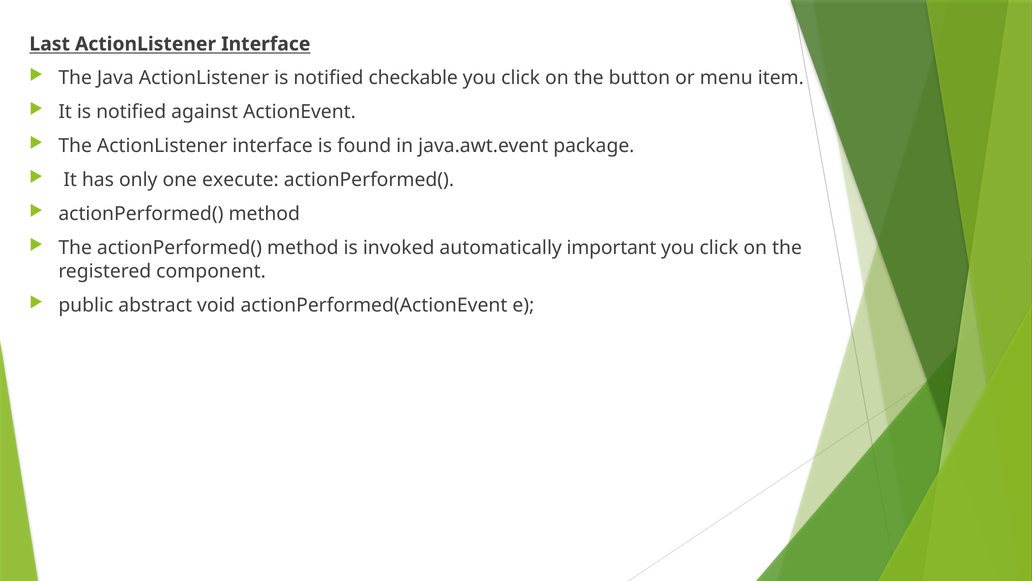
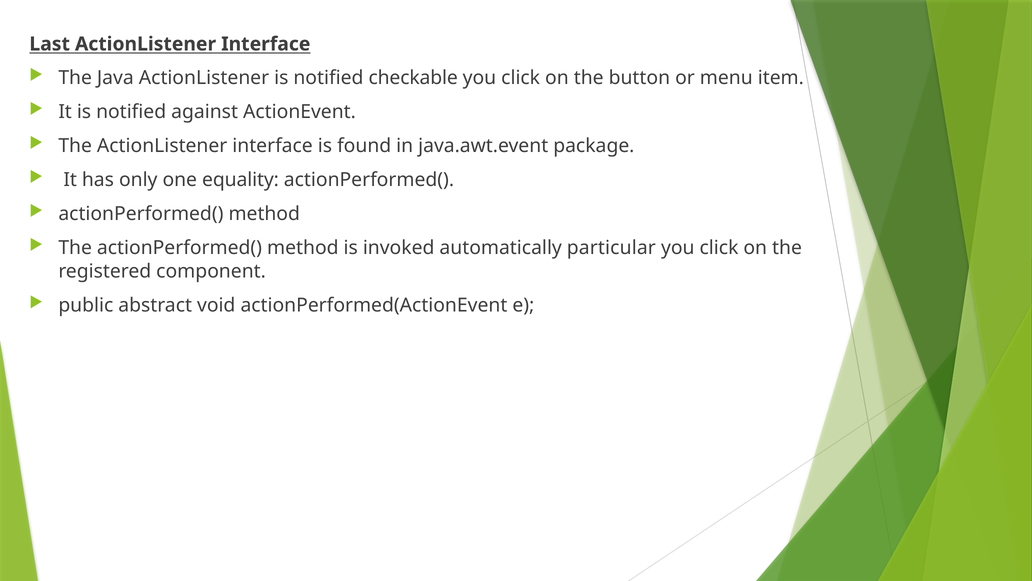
execute: execute -> equality
important: important -> particular
